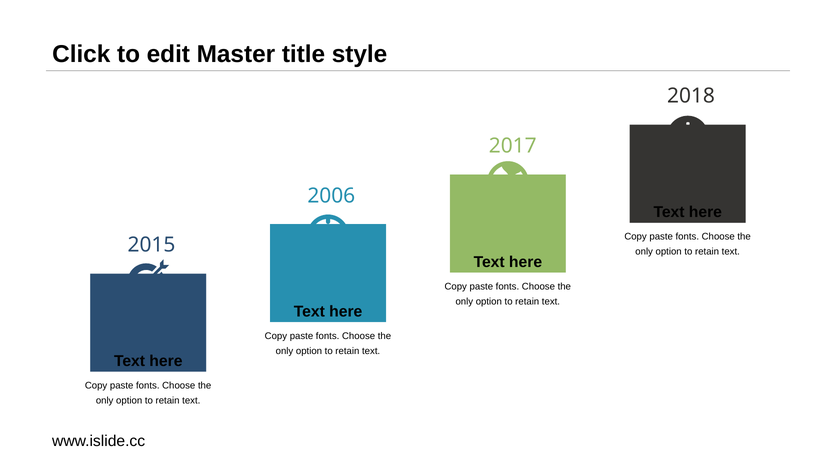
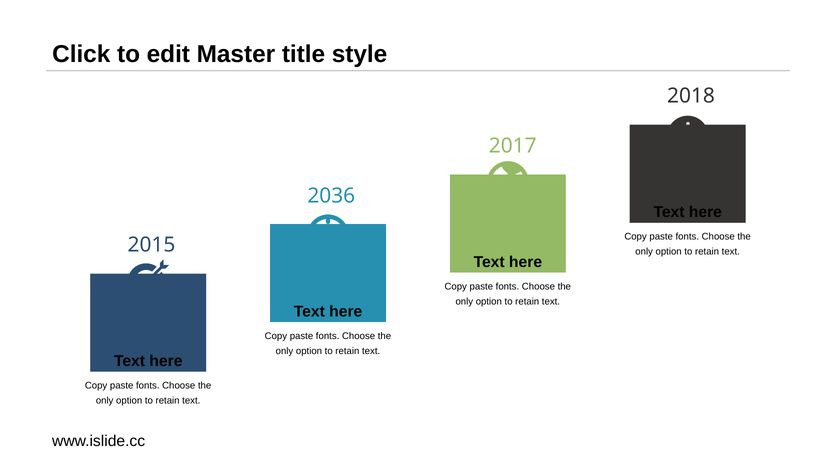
2006: 2006 -> 2036
